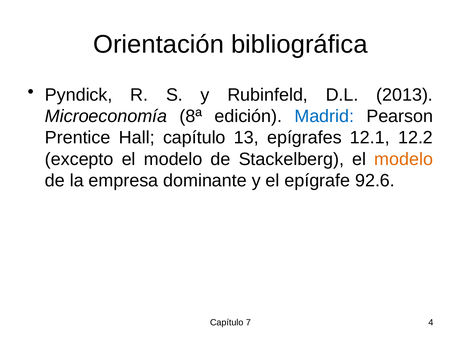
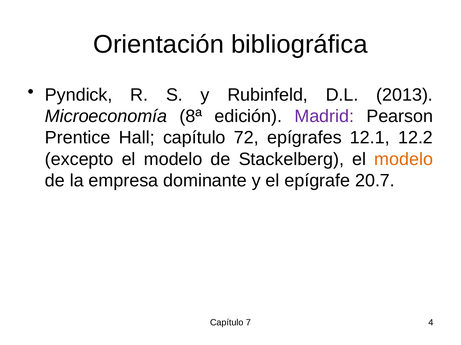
Madrid colour: blue -> purple
13: 13 -> 72
92.6: 92.6 -> 20.7
